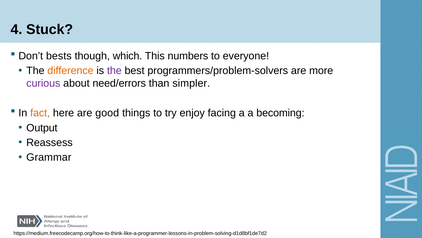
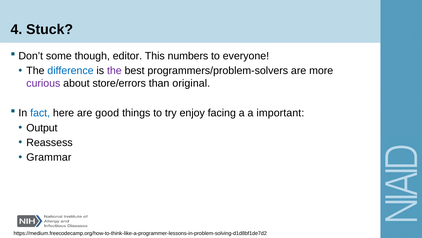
bests: bests -> some
which: which -> editor
difference colour: orange -> blue
need/errors: need/errors -> store/errors
simpler: simpler -> original
fact colour: orange -> blue
becoming: becoming -> important
